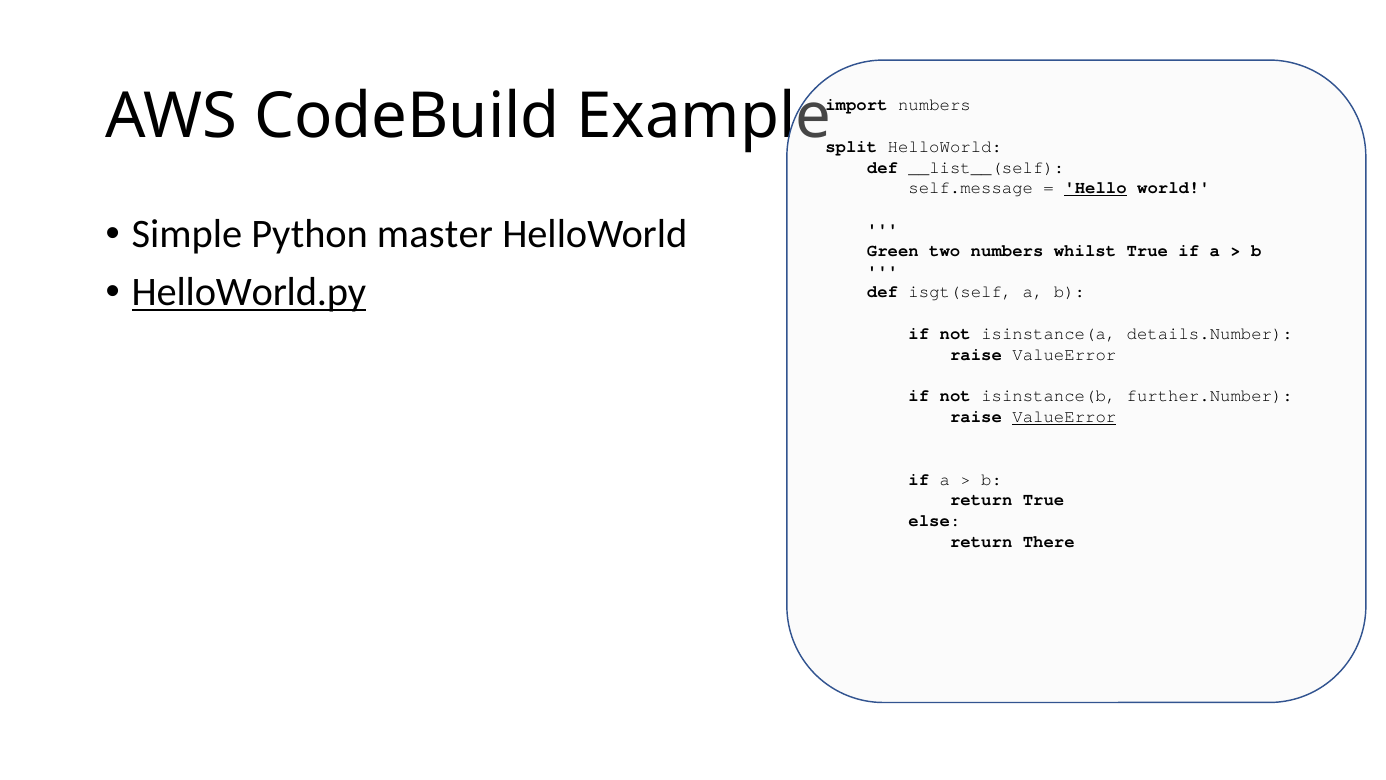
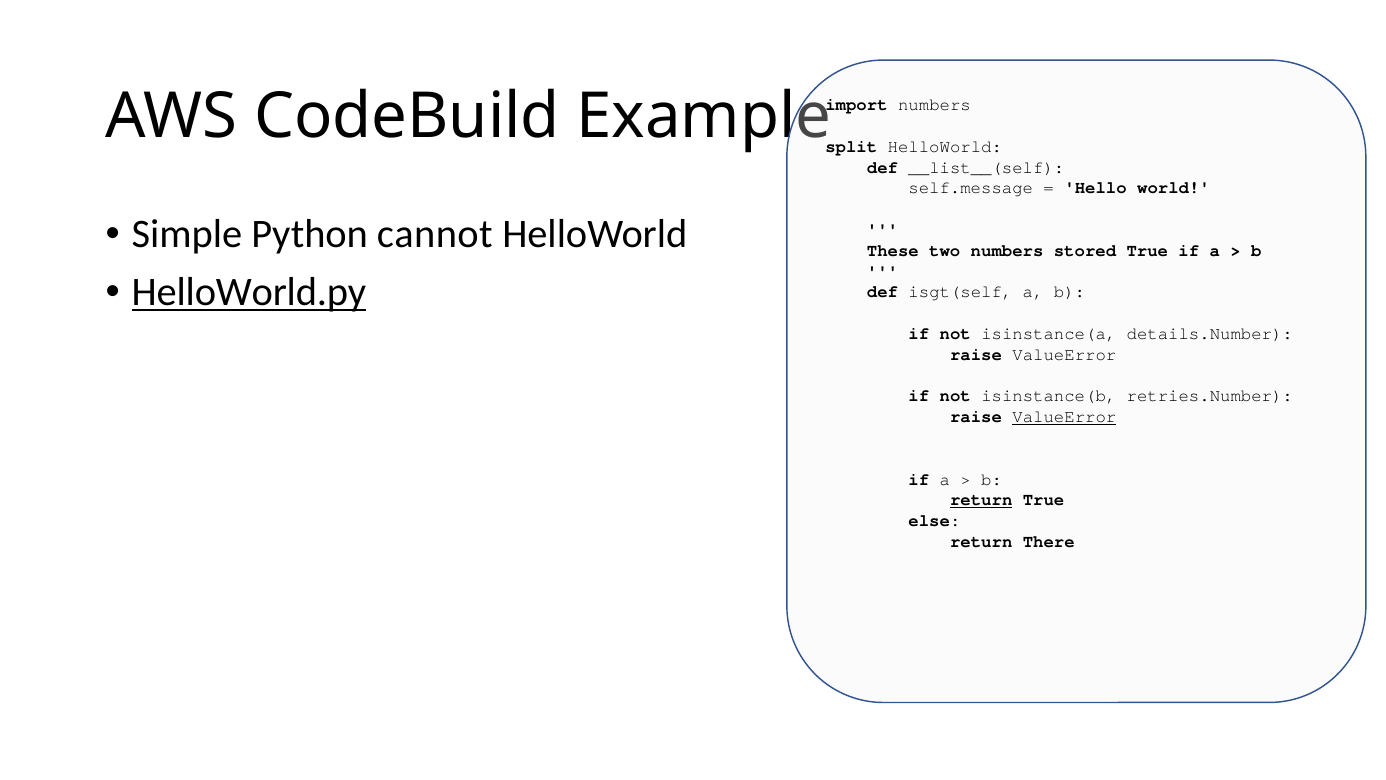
Hello underline: present -> none
master: master -> cannot
Green: Green -> These
whilst: whilst -> stored
further.Number: further.Number -> retries.Number
return at (981, 500) underline: none -> present
